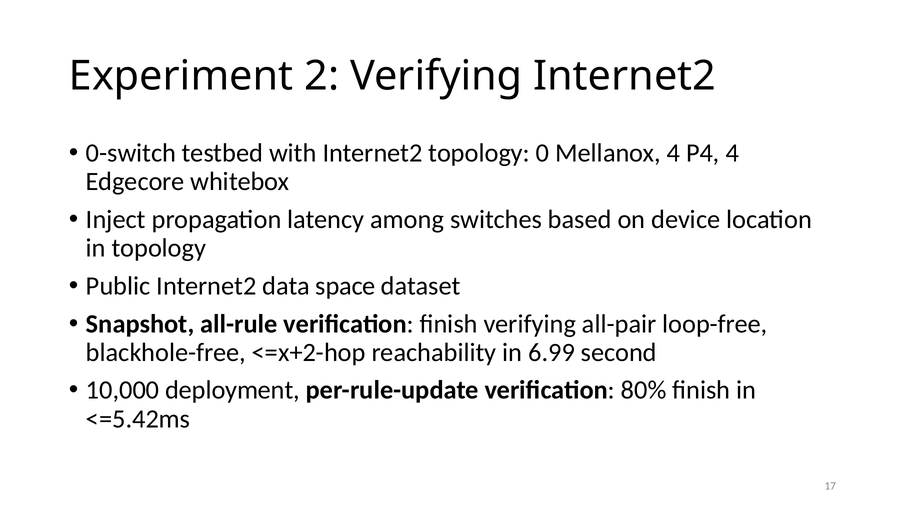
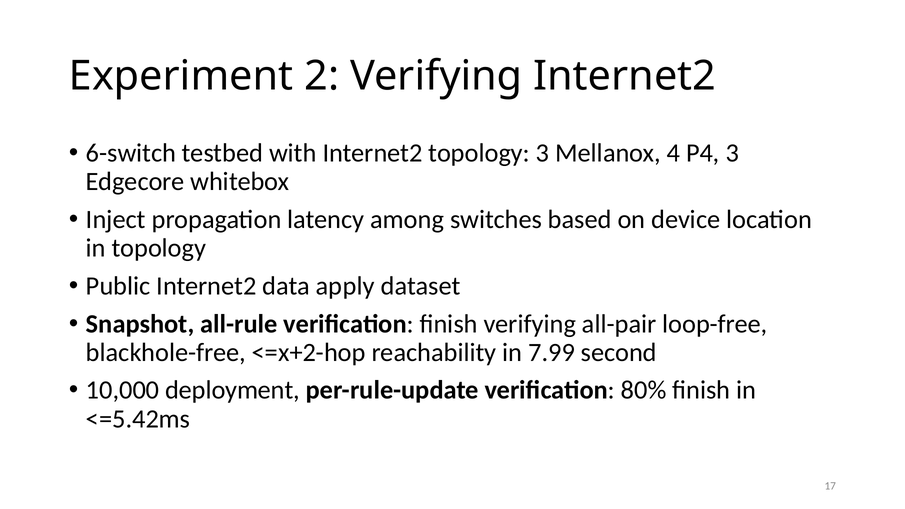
0-switch: 0-switch -> 6-switch
topology 0: 0 -> 3
P4 4: 4 -> 3
space: space -> apply
6.99: 6.99 -> 7.99
